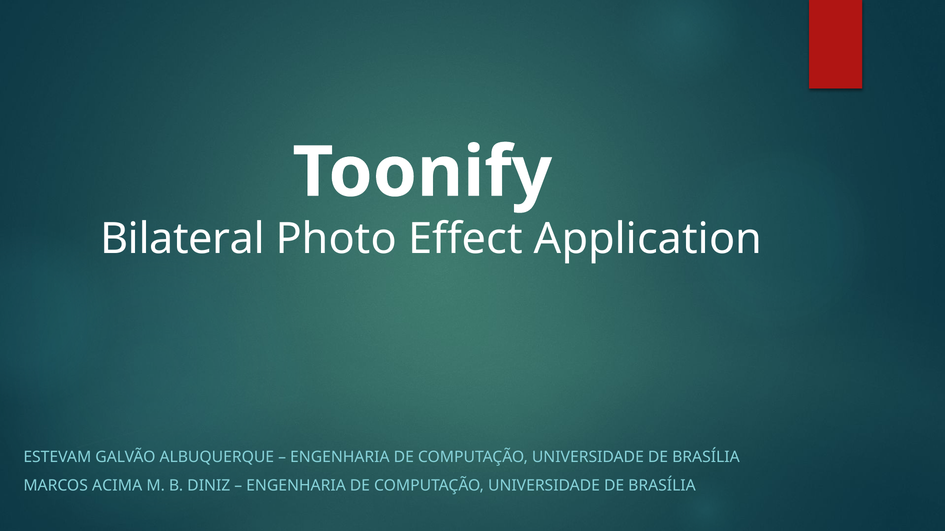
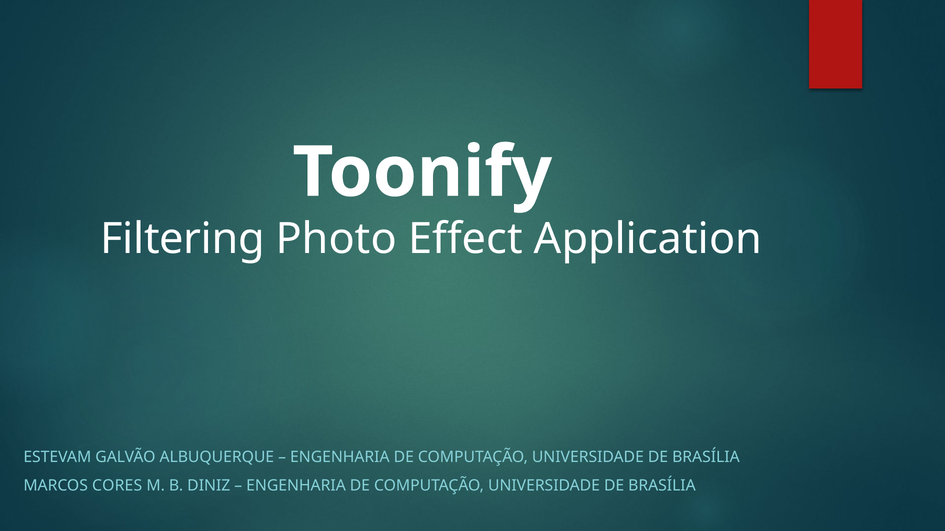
Bilateral: Bilateral -> Filtering
ACIMA: ACIMA -> CORES
